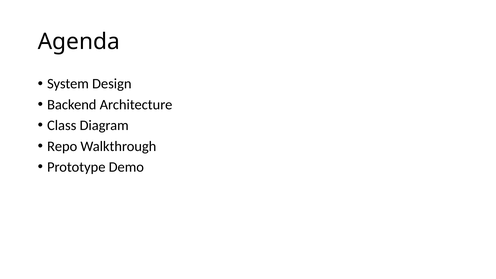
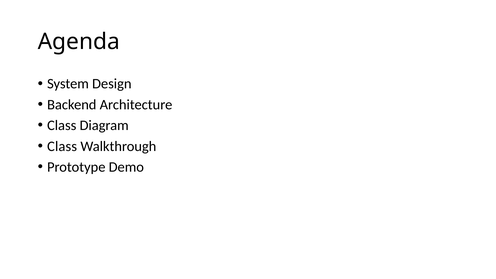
Repo at (62, 146): Repo -> Class
